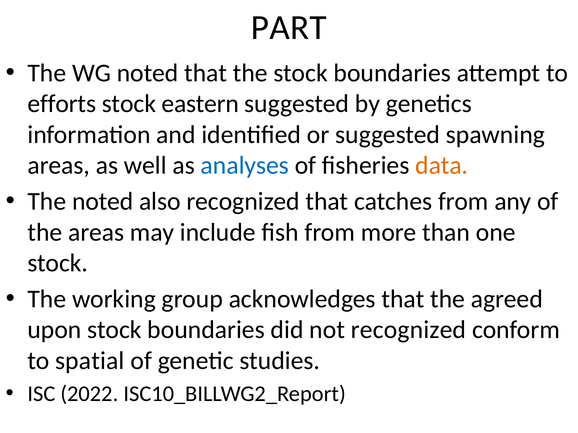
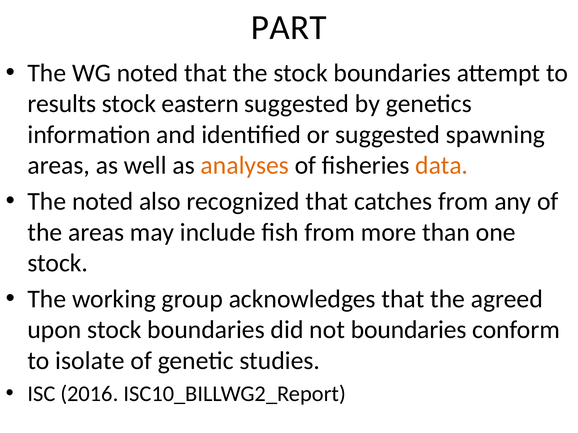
efforts: efforts -> results
analyses colour: blue -> orange
not recognized: recognized -> boundaries
spatial: spatial -> isolate
2022: 2022 -> 2016
